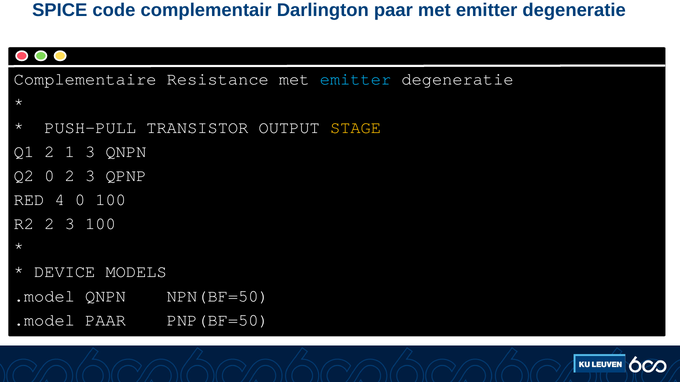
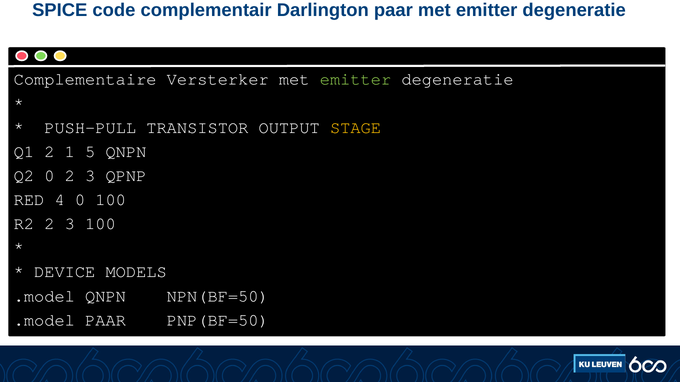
Resistance: Resistance -> Versterker
emitter at (356, 79) colour: light blue -> light green
1 3: 3 -> 5
